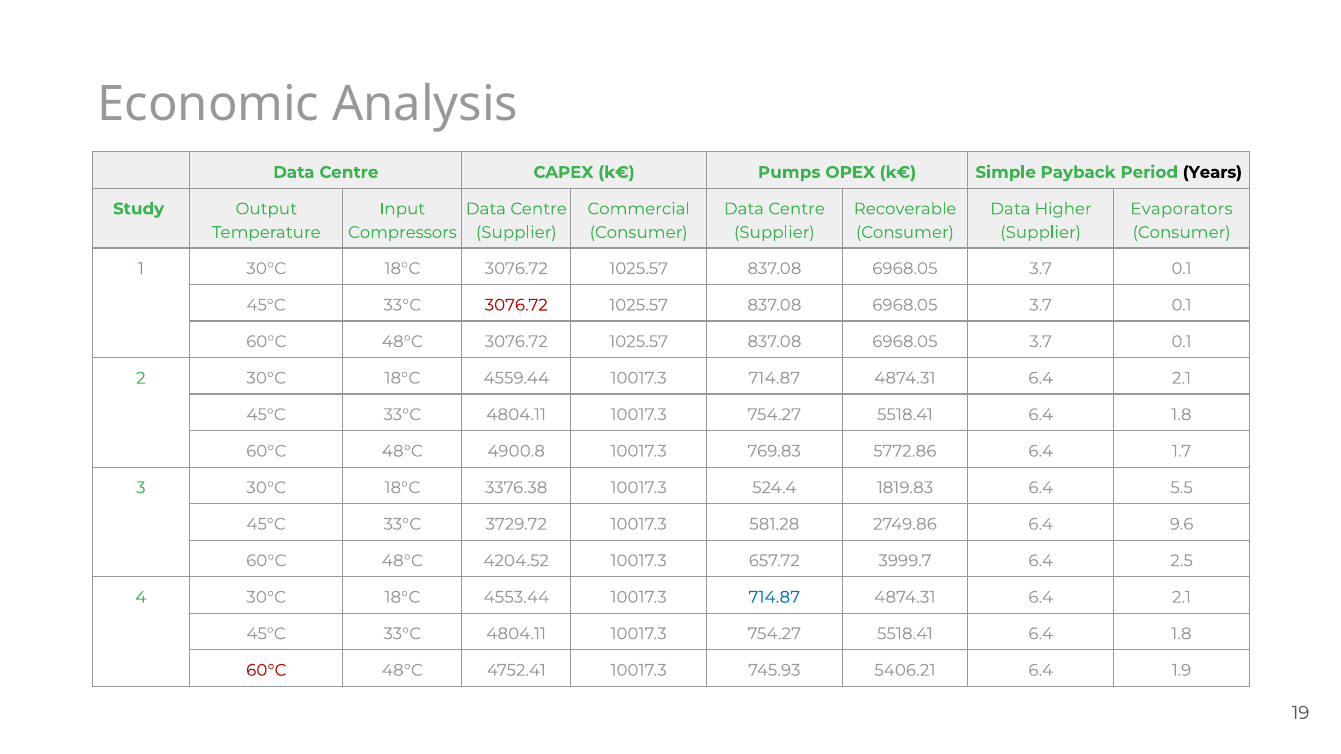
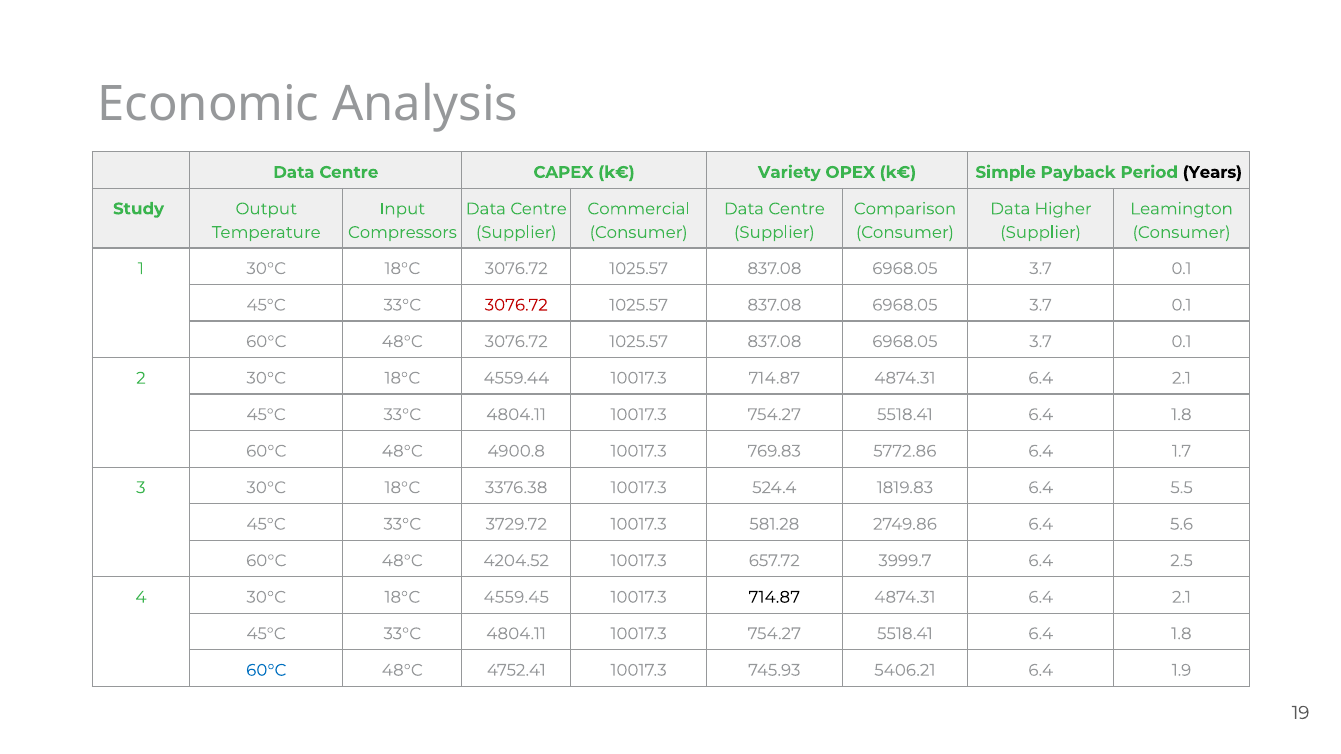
Pumps: Pumps -> Variety
Recoverable: Recoverable -> Comparison
Evaporators: Evaporators -> Leamington
9.6: 9.6 -> 5.6
4553.44: 4553.44 -> 4559.45
714.87 at (774, 597) colour: blue -> black
60°C at (266, 671) colour: red -> blue
